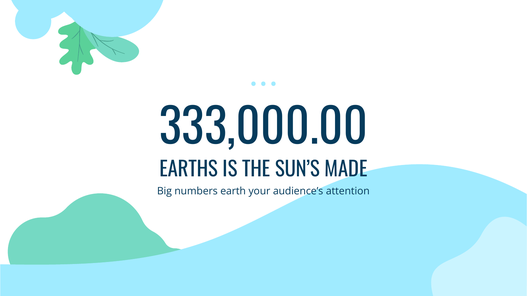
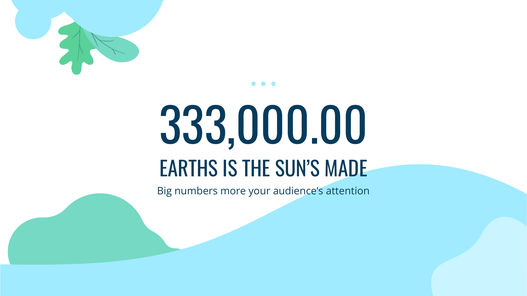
earth: earth -> more
